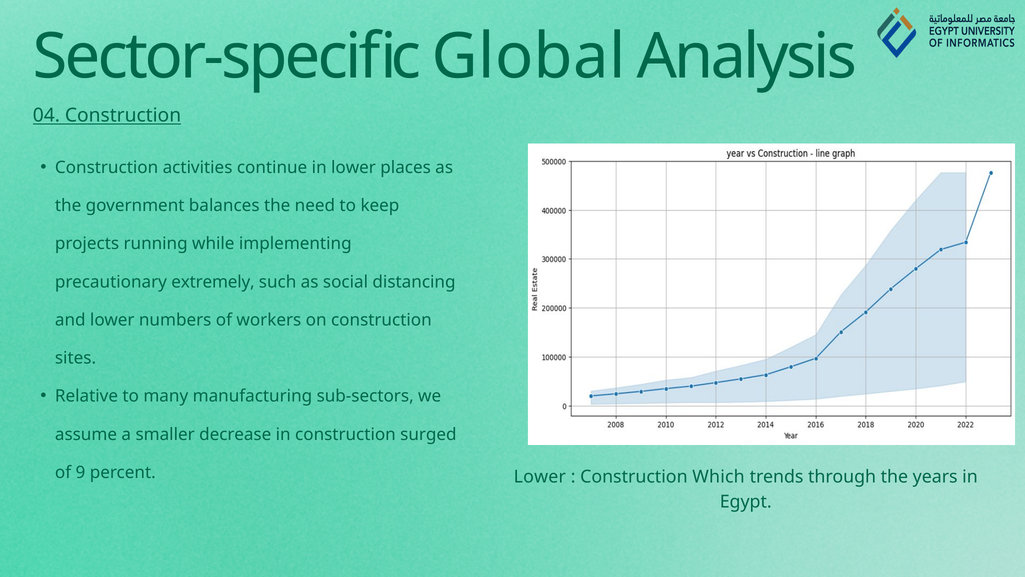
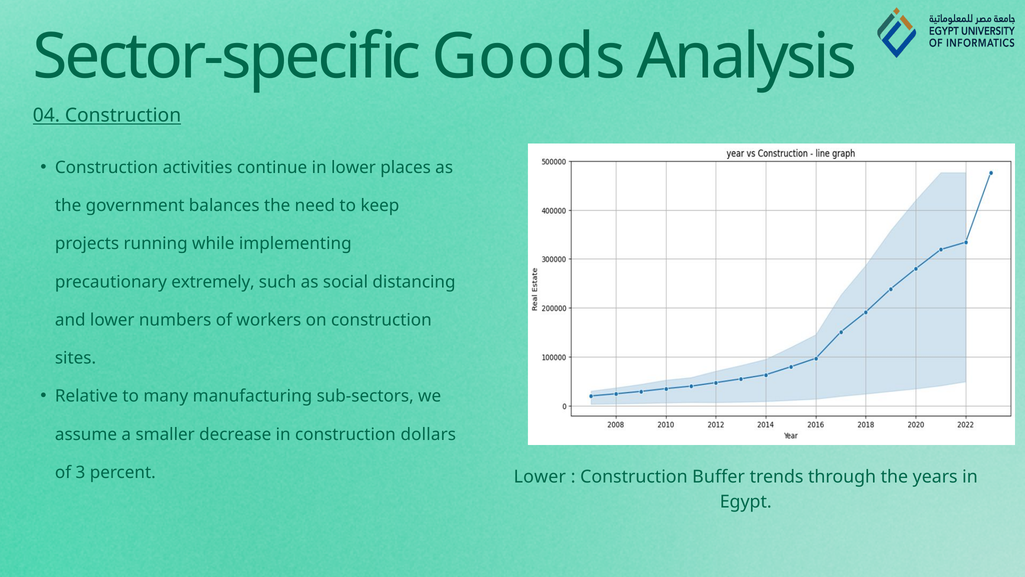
Global: Global -> Goods
surged: surged -> dollars
9: 9 -> 3
Which: Which -> Buffer
